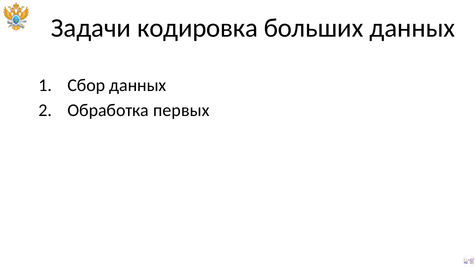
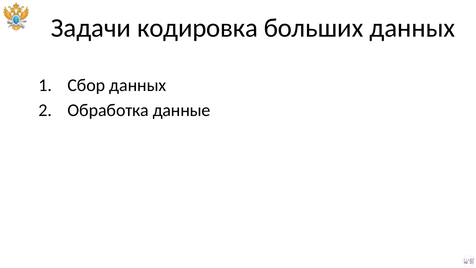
первых: первых -> данные
